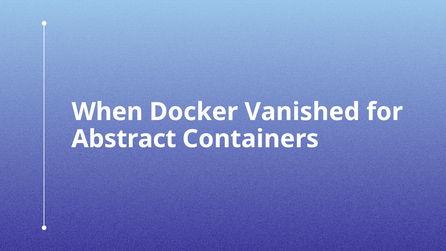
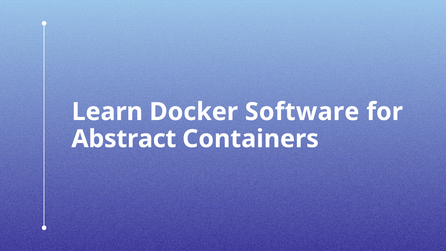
When: When -> Learn
Vanished: Vanished -> Software
